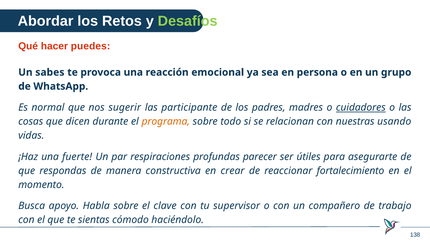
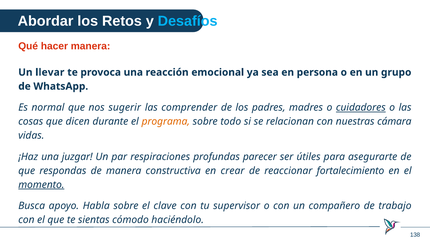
Desafíos colour: light green -> light blue
hacer puedes: puedes -> manera
sabes: sabes -> llevar
participante: participante -> comprender
usando: usando -> cámara
fuerte: fuerte -> juzgar
momento underline: none -> present
